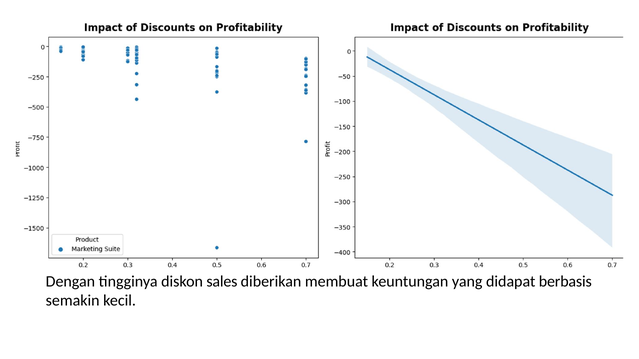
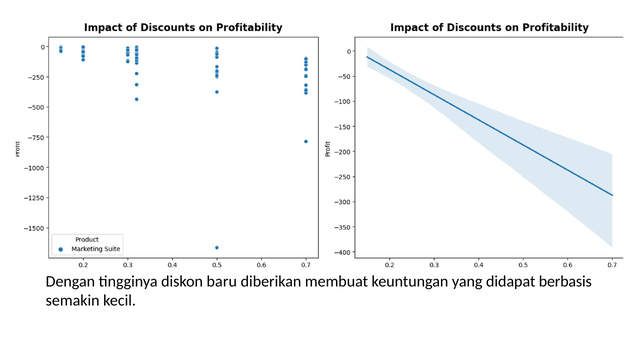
sales: sales -> baru
